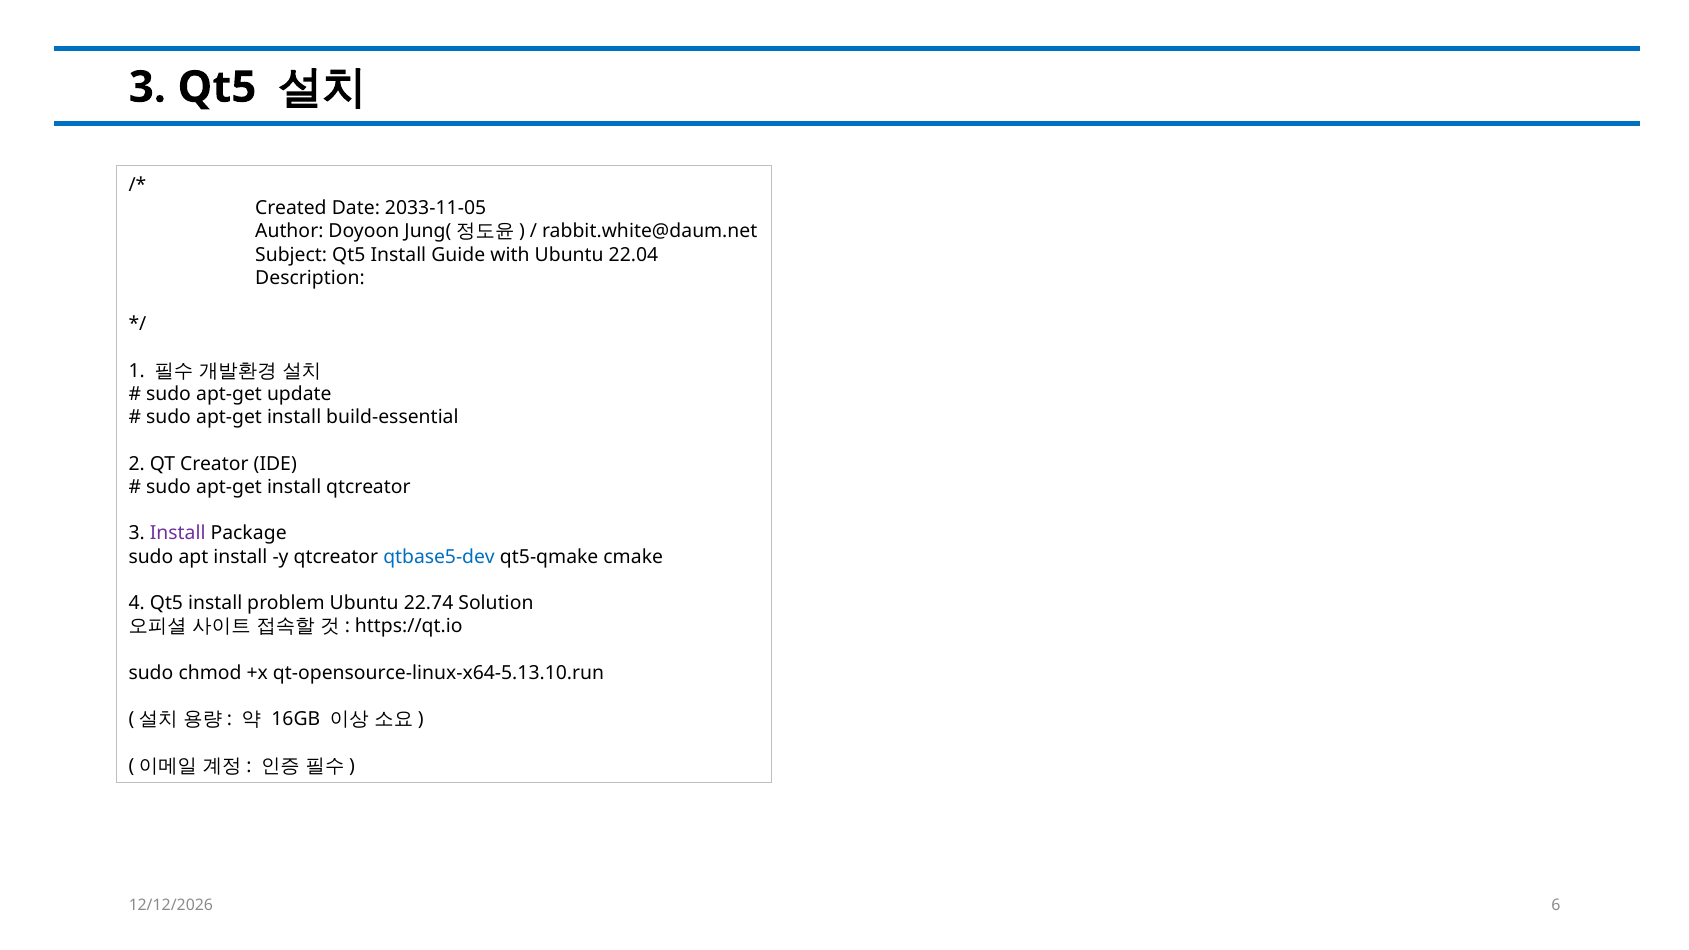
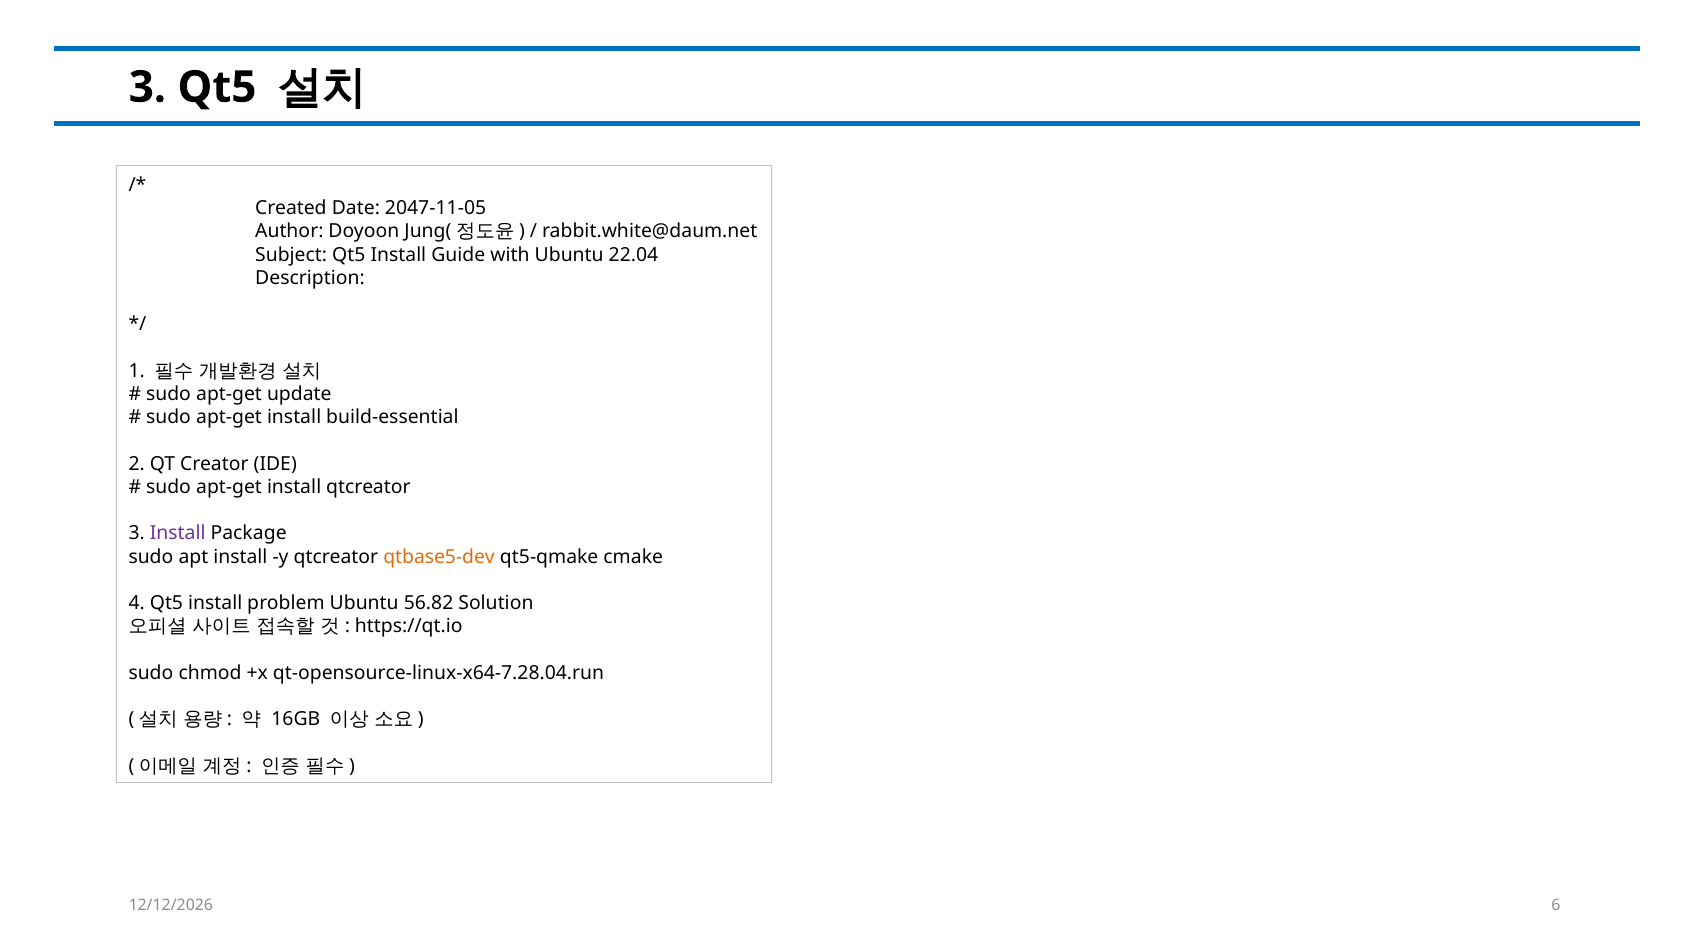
2033-11-05: 2033-11-05 -> 2047-11-05
qtbase5-dev colour: blue -> orange
22.74: 22.74 -> 56.82
qt-opensource-linux-x64-5.13.10.run: qt-opensource-linux-x64-5.13.10.run -> qt-opensource-linux-x64-7.28.04.run
